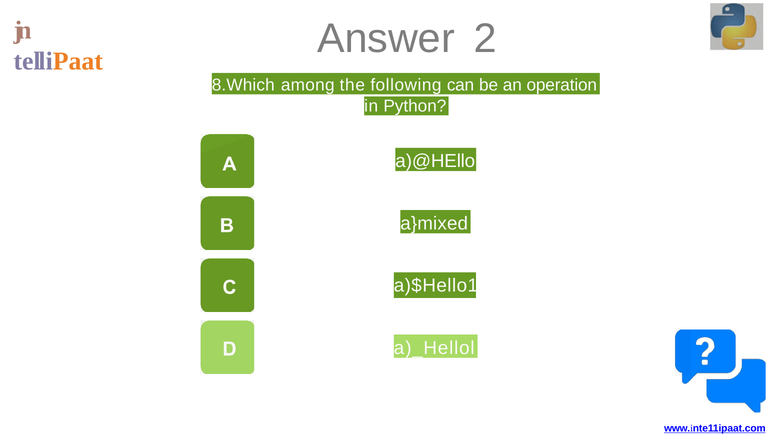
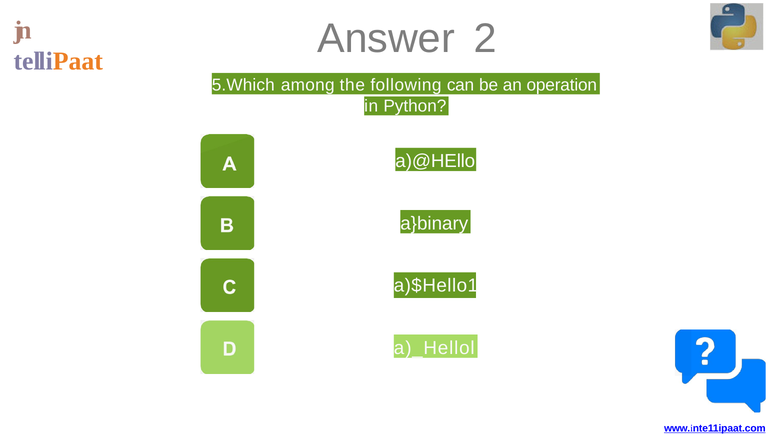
8.Which: 8.Which -> 5.Which
a}mixed: a}mixed -> a}binary
